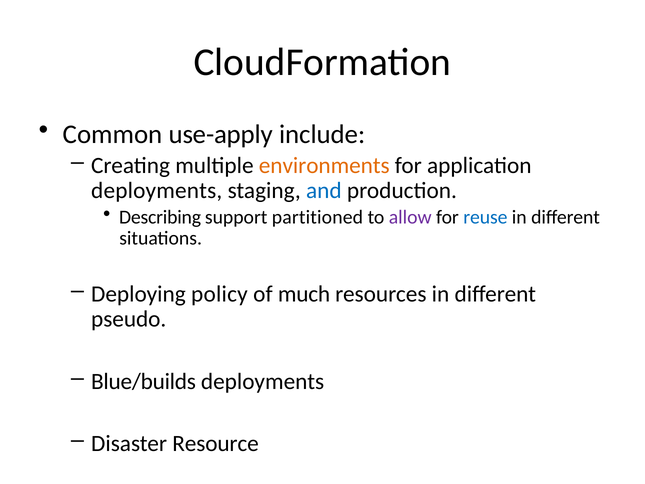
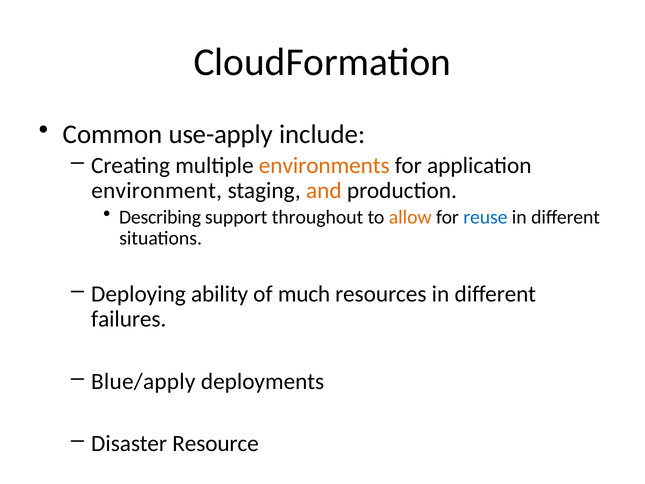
deployments at (157, 190): deployments -> environment
and colour: blue -> orange
partitioned: partitioned -> throughout
allow colour: purple -> orange
policy: policy -> ability
pseudo: pseudo -> failures
Blue/builds: Blue/builds -> Blue/apply
